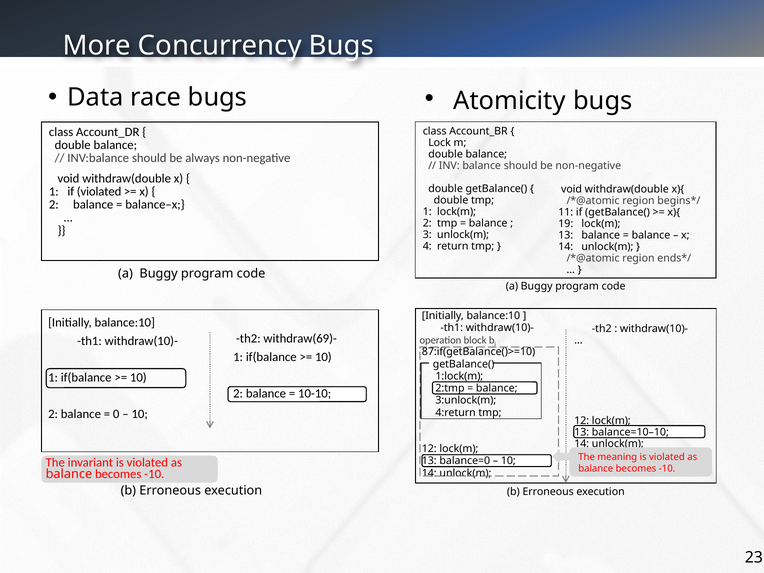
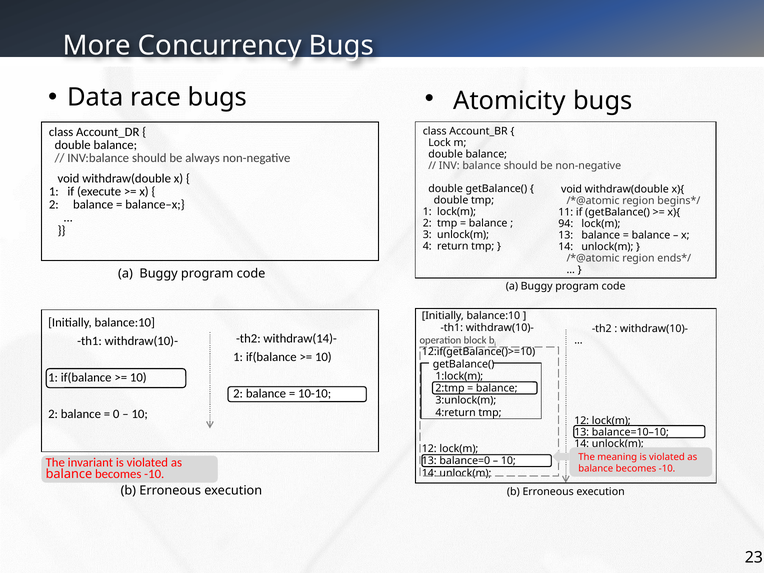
if violated: violated -> execute
19: 19 -> 94
withdraw(69)-: withdraw(69)- -> withdraw(14)-
87:if(getBalance()>=10: 87:if(getBalance()>=10 -> 12:if(getBalance()>=10
